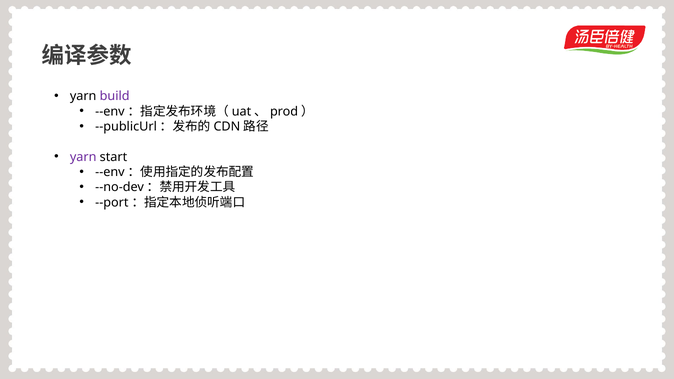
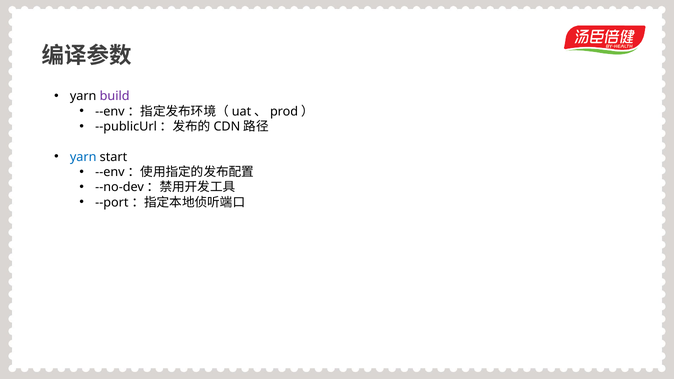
yarn at (83, 157) colour: purple -> blue
